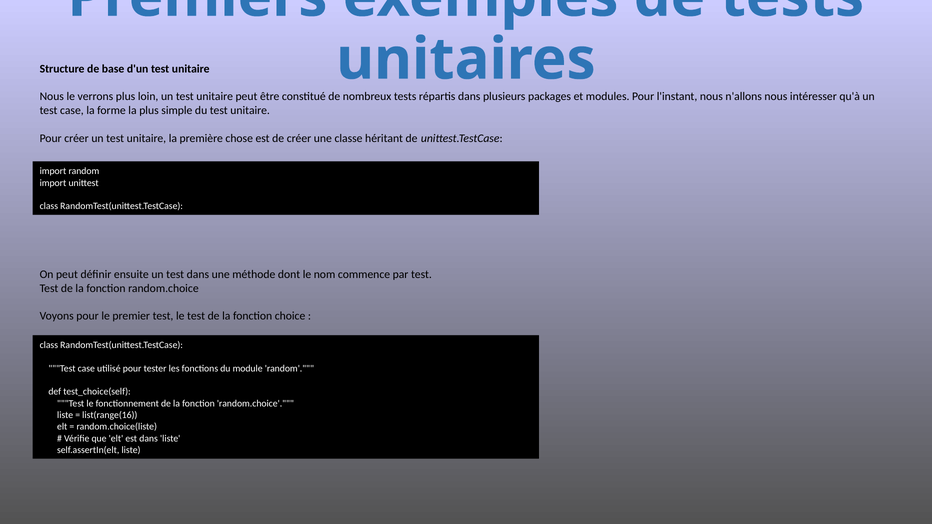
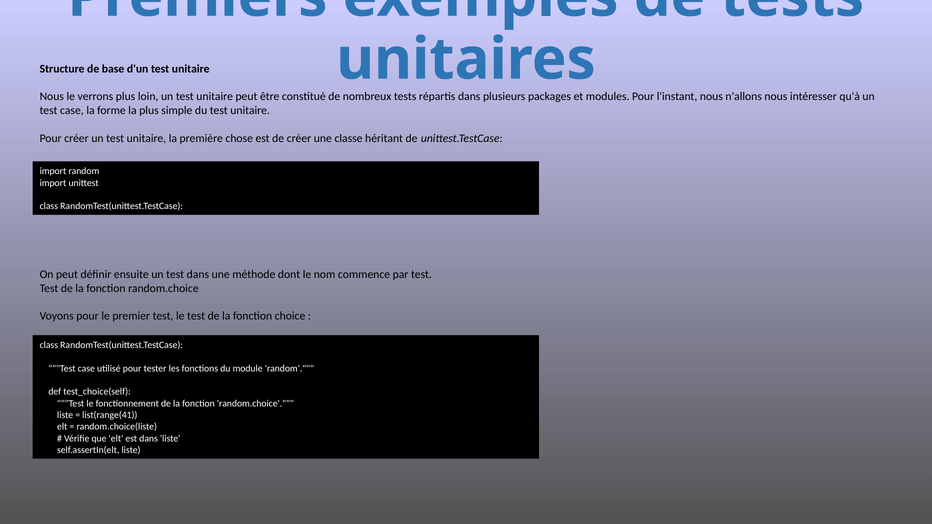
list(range(16: list(range(16 -> list(range(41
